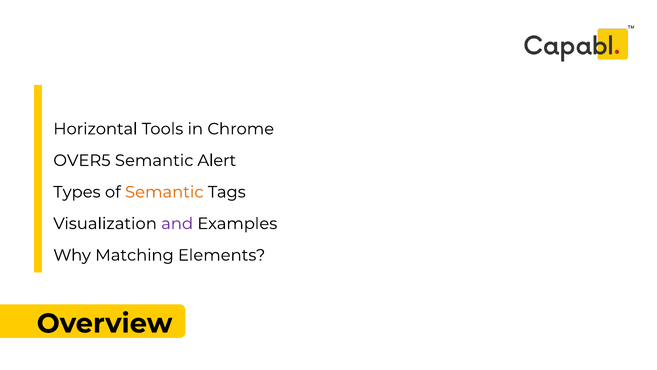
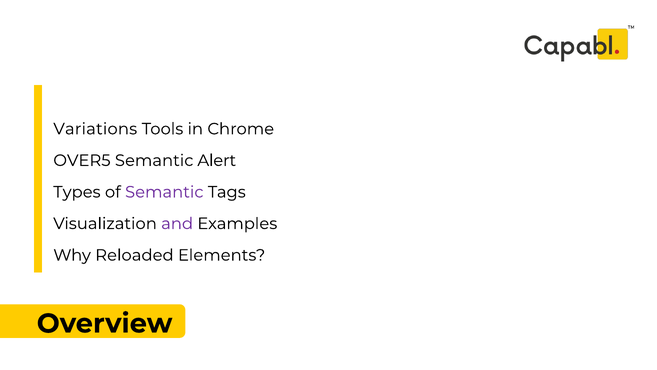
Horizontal: Horizontal -> Variations
Semantic at (164, 192) colour: orange -> purple
Matching: Matching -> Reloaded
